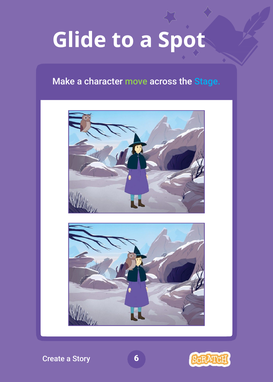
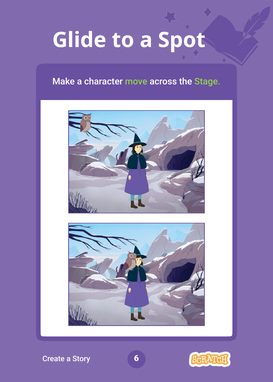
Stage colour: light blue -> light green
